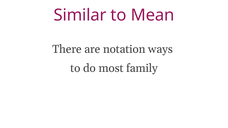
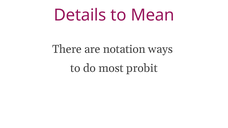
Similar: Similar -> Details
family: family -> probit
